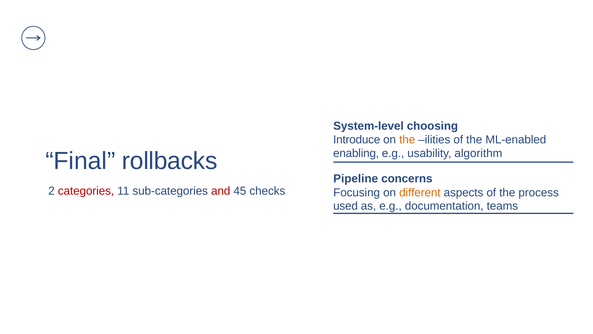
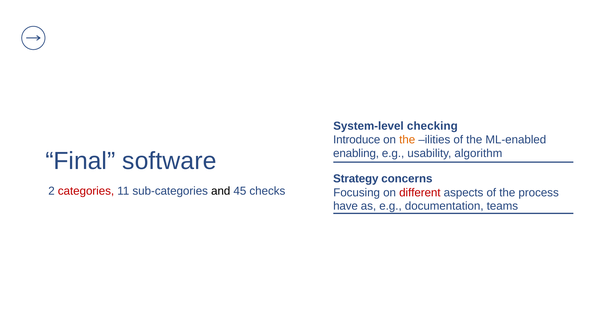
choosing: choosing -> checking
rollbacks: rollbacks -> software
Pipeline: Pipeline -> Strategy
and colour: red -> black
different colour: orange -> red
used: used -> have
